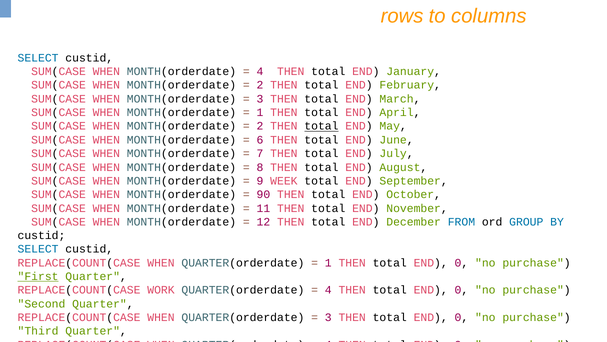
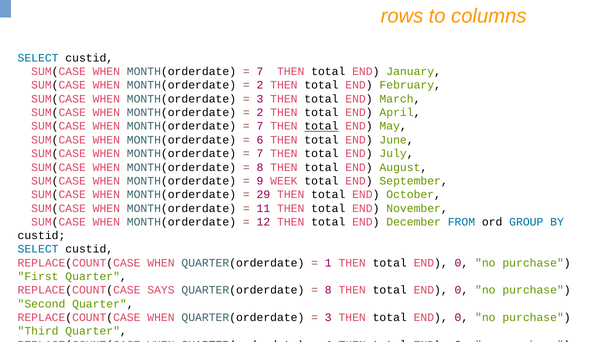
4 at (260, 71): 4 -> 7
1 at (260, 112): 1 -> 2
2 at (260, 126): 2 -> 7
90: 90 -> 29
First underline: present -> none
WORK: WORK -> SAYS
4 at (328, 290): 4 -> 8
